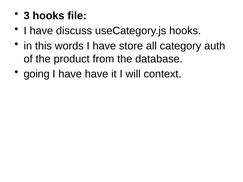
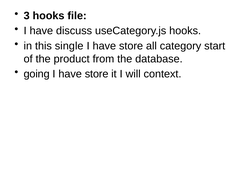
words: words -> single
auth: auth -> start
have at (97, 74): have -> store
